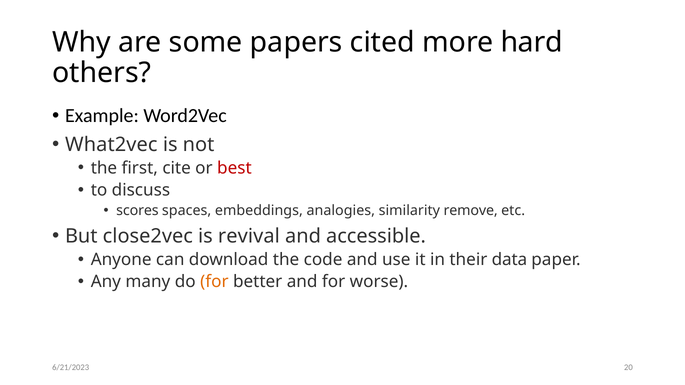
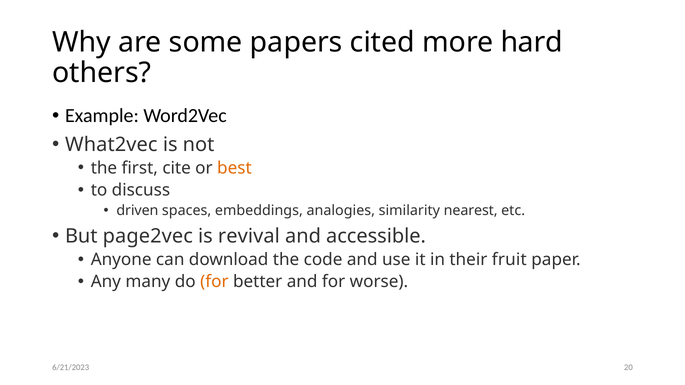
best colour: red -> orange
scores: scores -> driven
remove: remove -> nearest
close2vec: close2vec -> page2vec
data: data -> fruit
